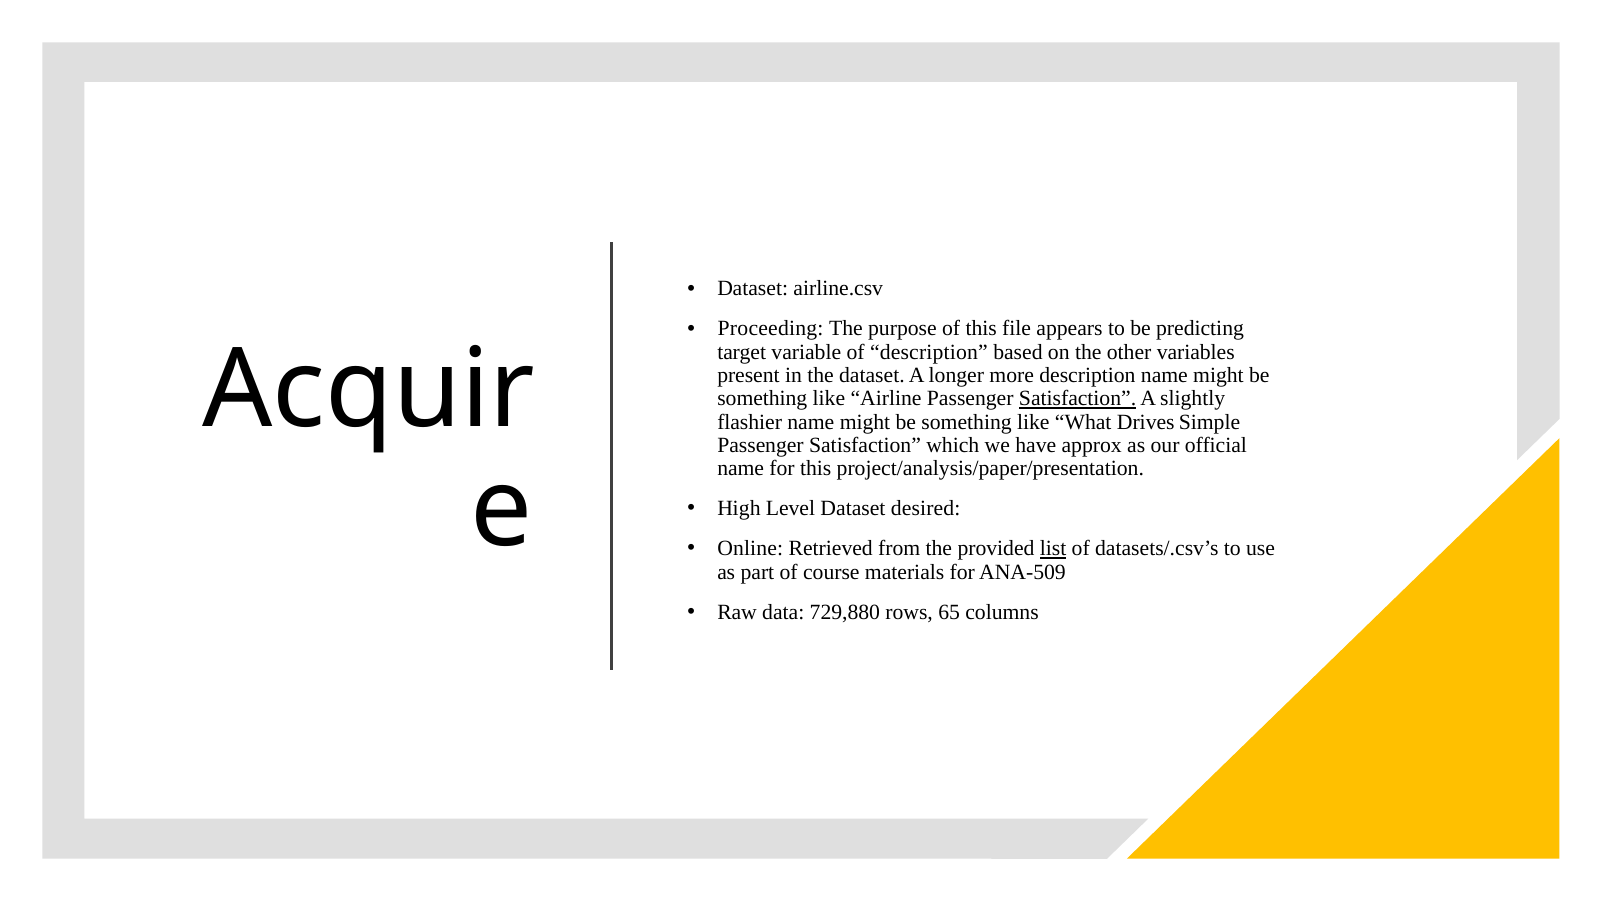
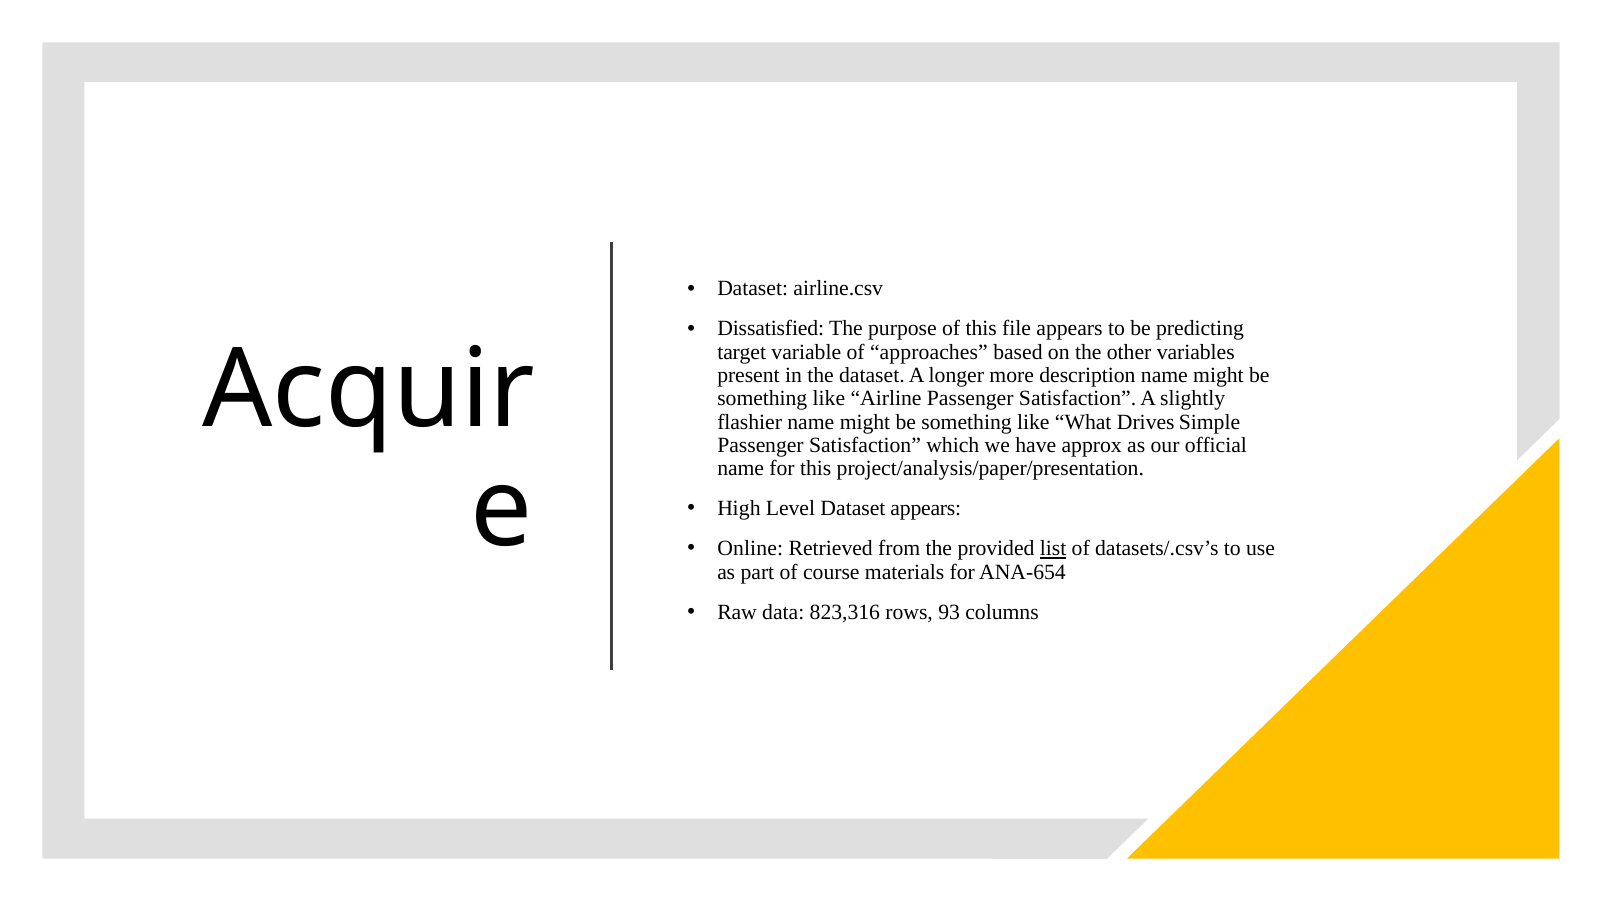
Proceeding: Proceeding -> Dissatisfied
of description: description -> approaches
Satisfaction at (1078, 399) underline: present -> none
Dataset desired: desired -> appears
ANA-509: ANA-509 -> ANA-654
729,880: 729,880 -> 823,316
65: 65 -> 93
